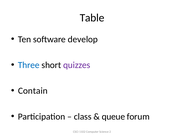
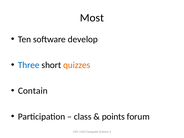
Table: Table -> Most
quizzes colour: purple -> orange
queue: queue -> points
